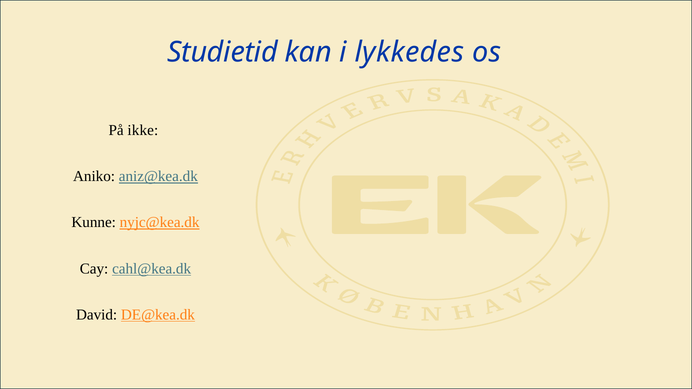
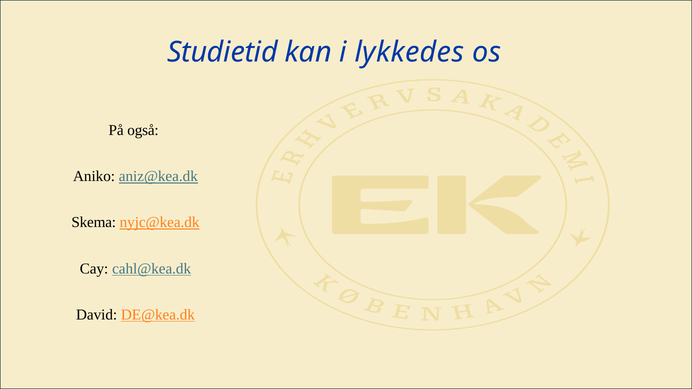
ikke: ikke -> også
Kunne: Kunne -> Skema
